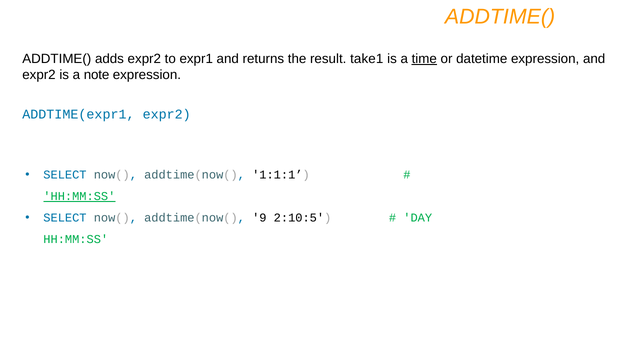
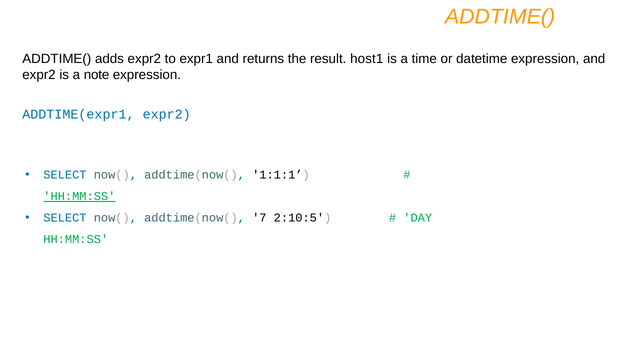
take1: take1 -> host1
time underline: present -> none
9: 9 -> 7
